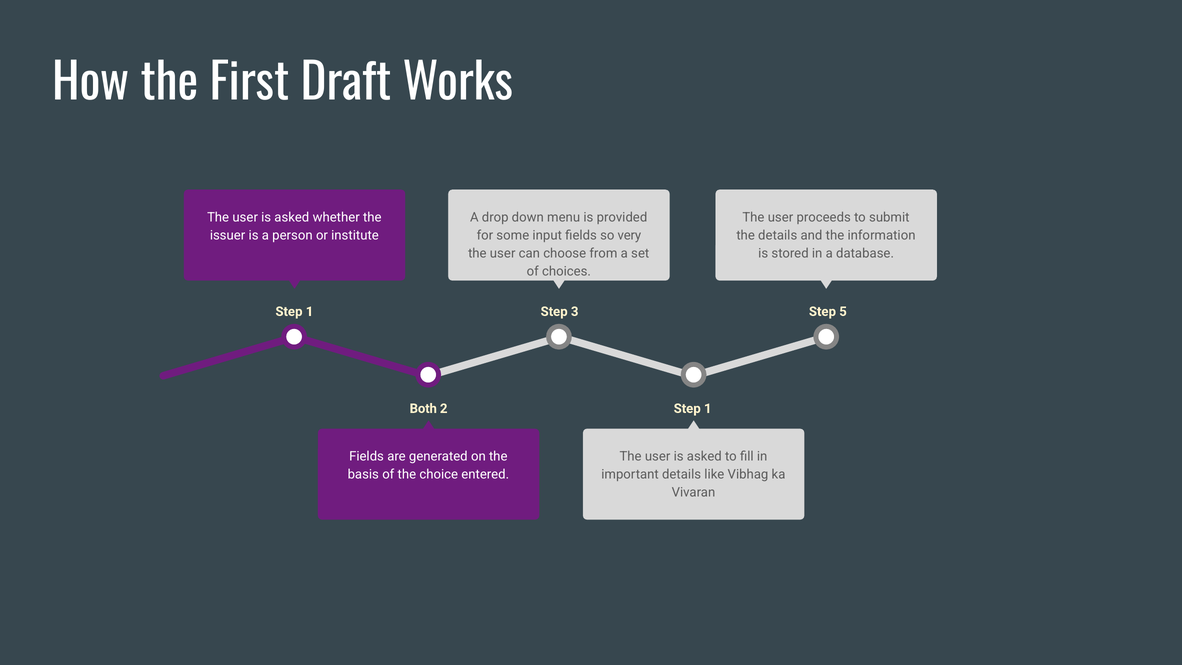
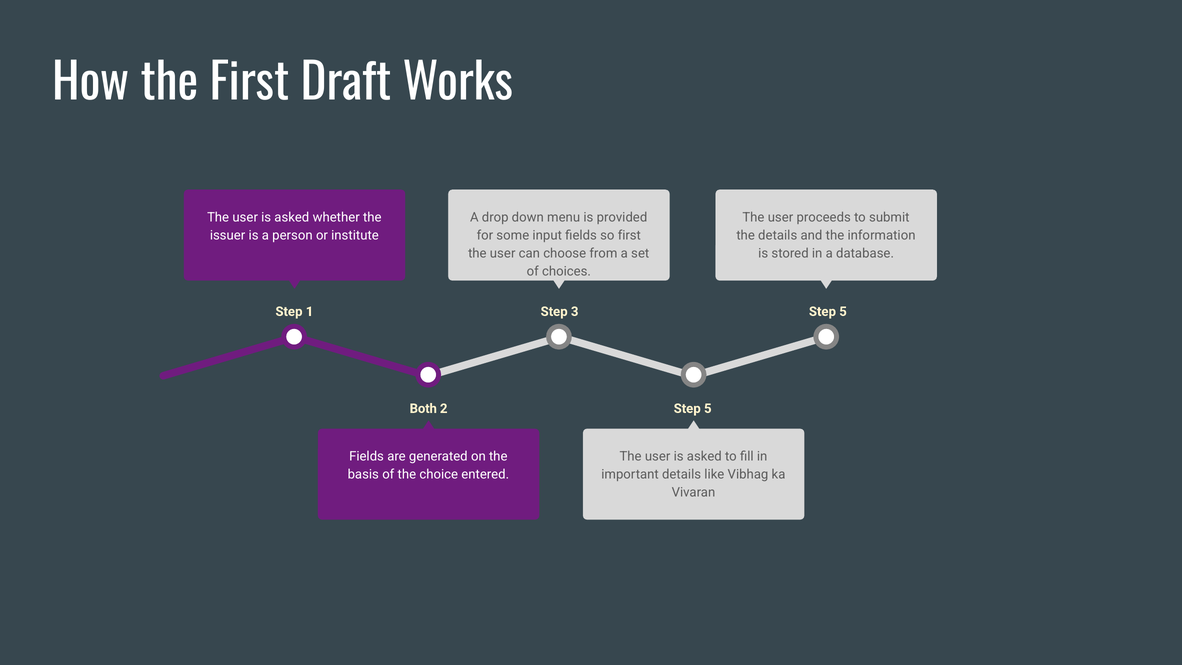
so very: very -> first
1 at (708, 408): 1 -> 5
